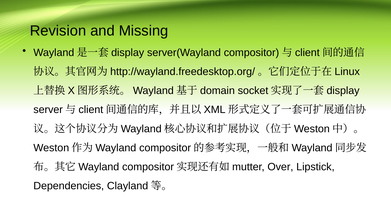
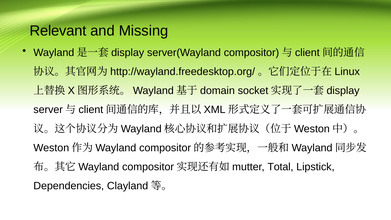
Revision: Revision -> Relevant
Over: Over -> Total
